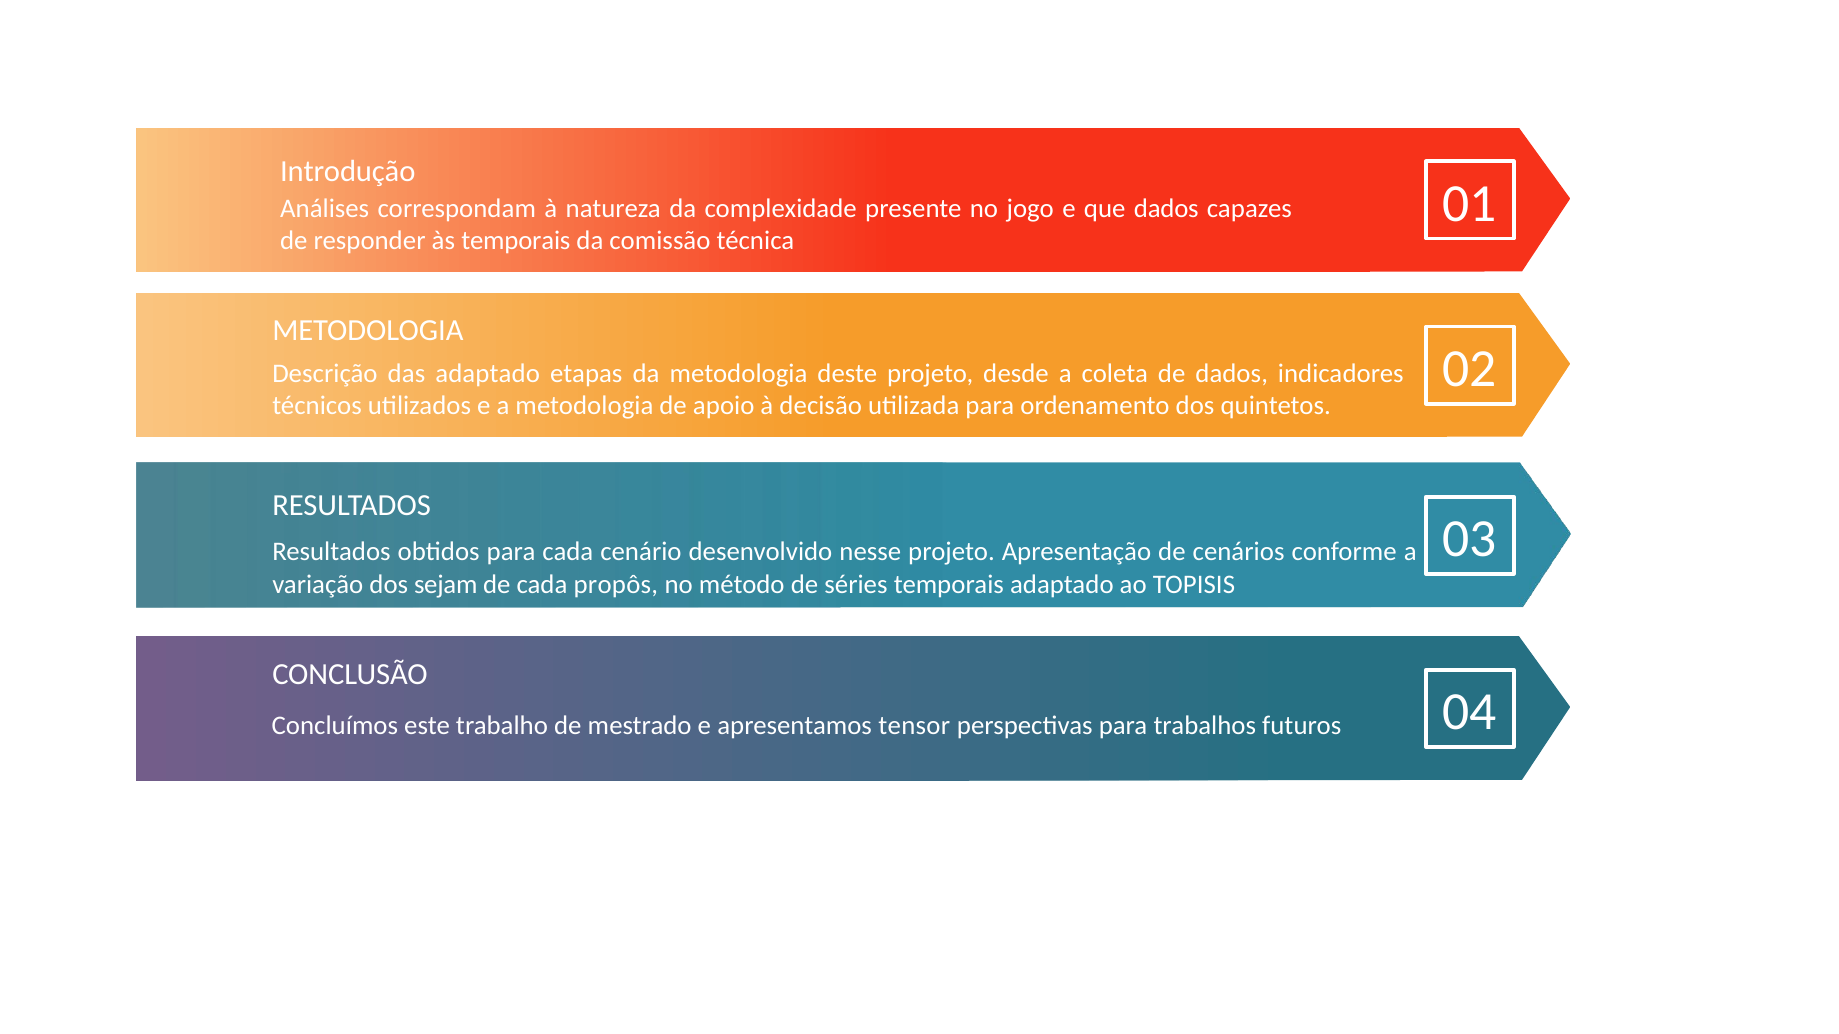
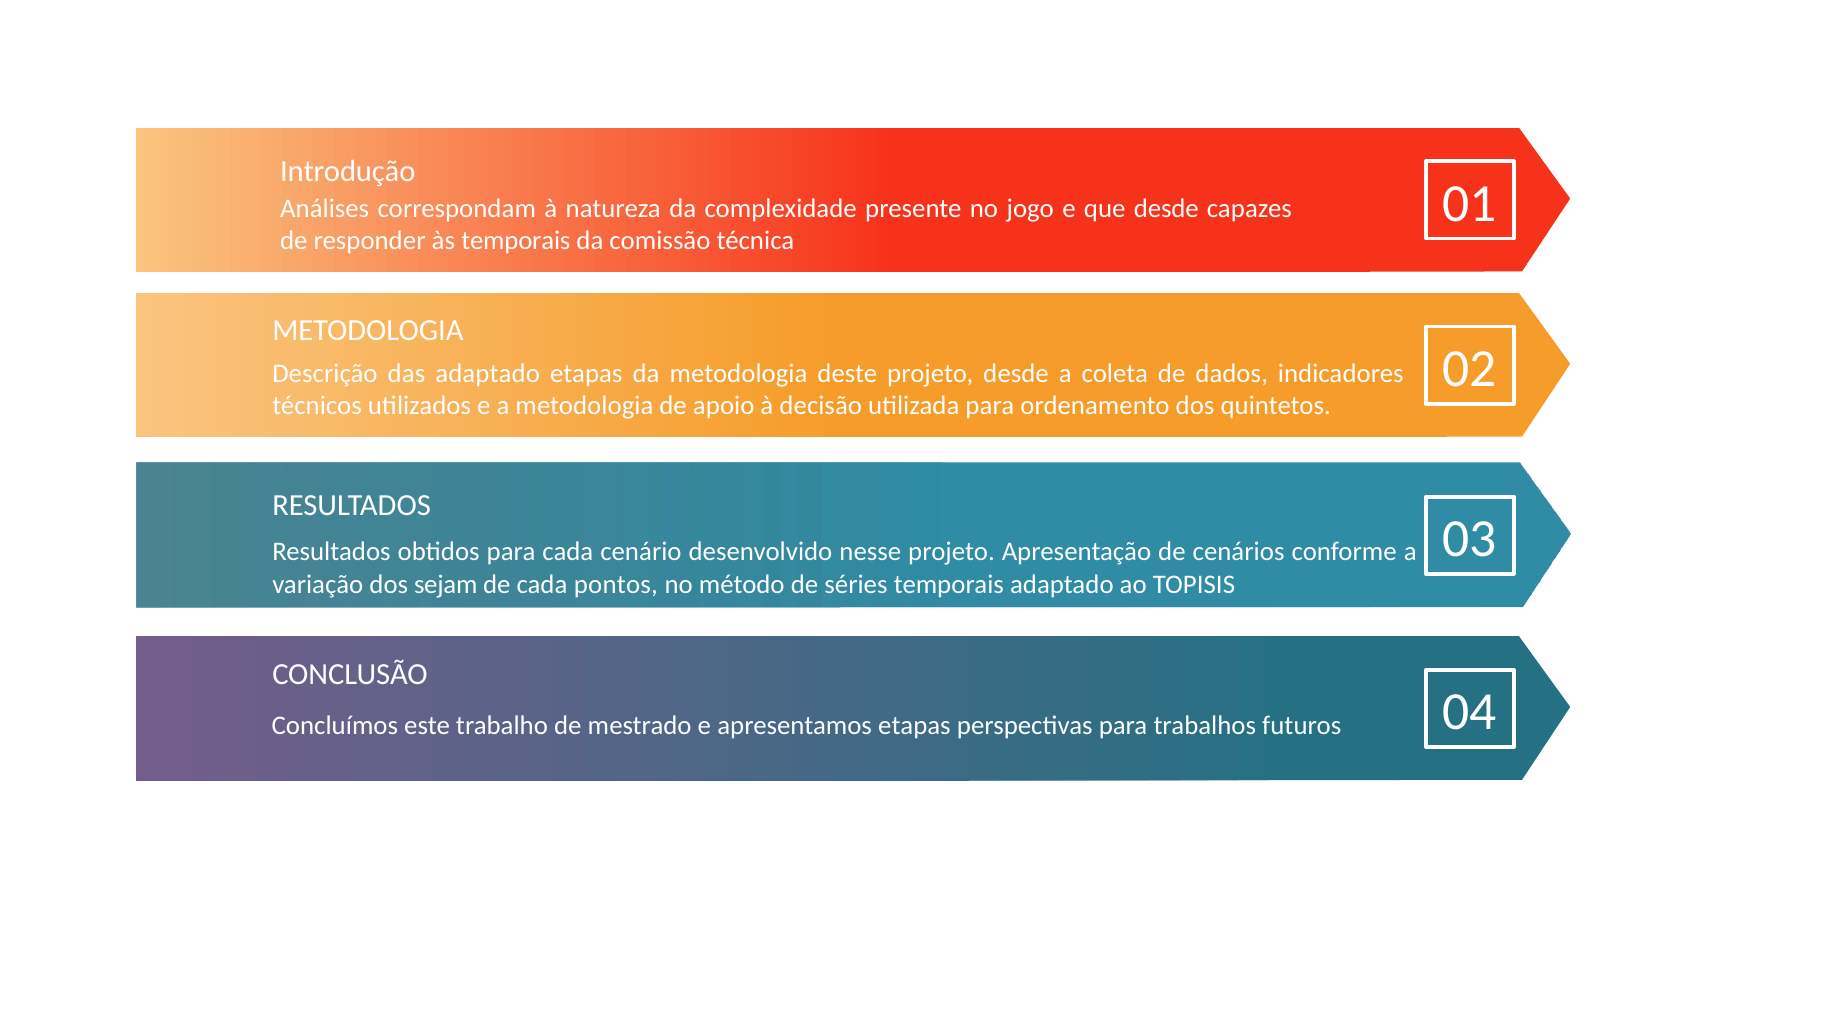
que dados: dados -> desde
propôs: propôs -> pontos
apresentamos tensor: tensor -> etapas
